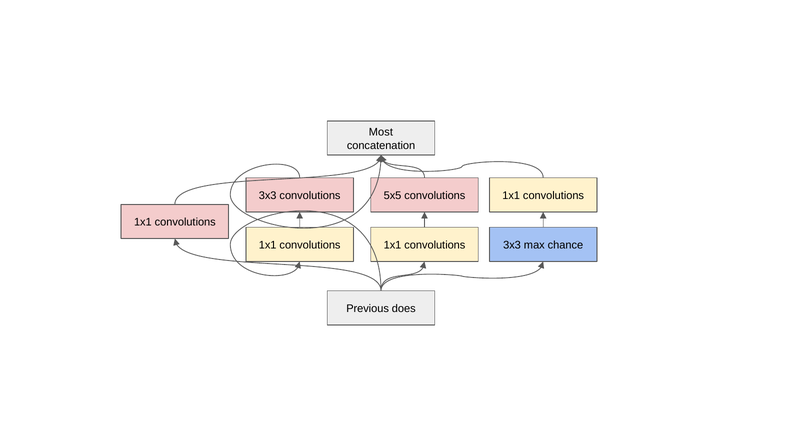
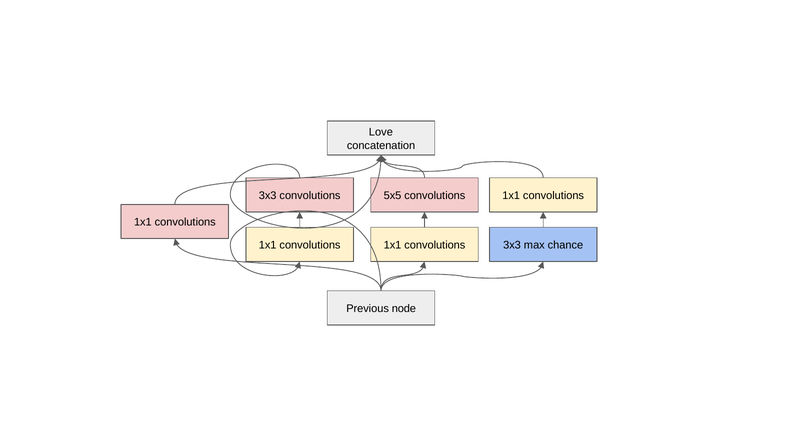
Most: Most -> Love
does: does -> node
